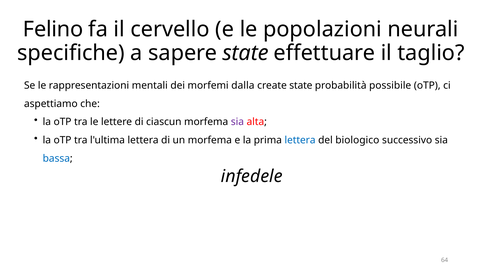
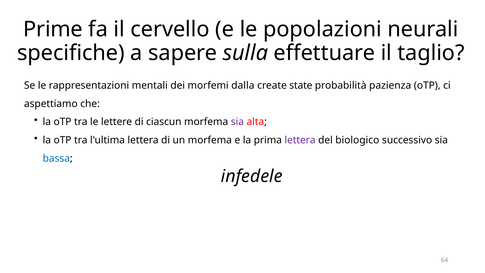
Felino: Felino -> Prime
sapere state: state -> sulla
possibile: possibile -> pazienza
lettera at (300, 140) colour: blue -> purple
